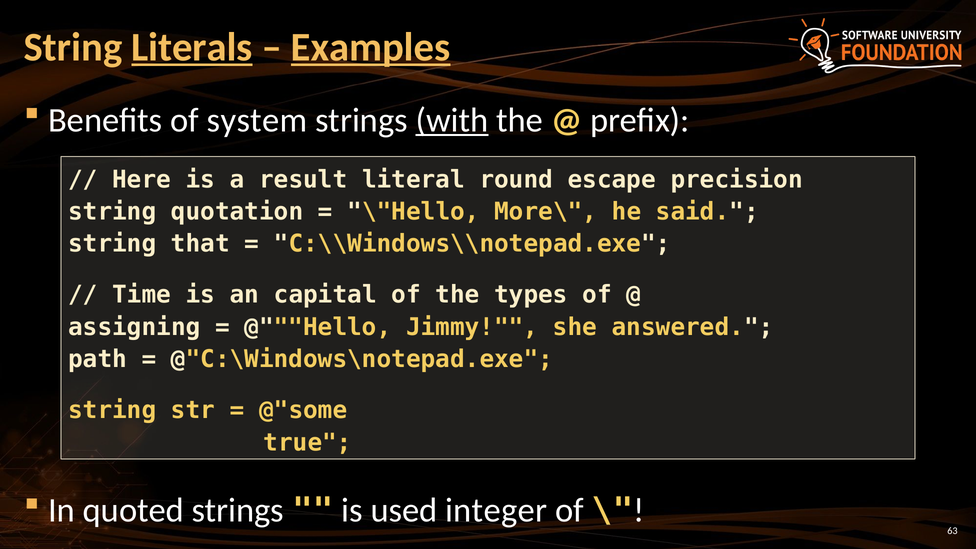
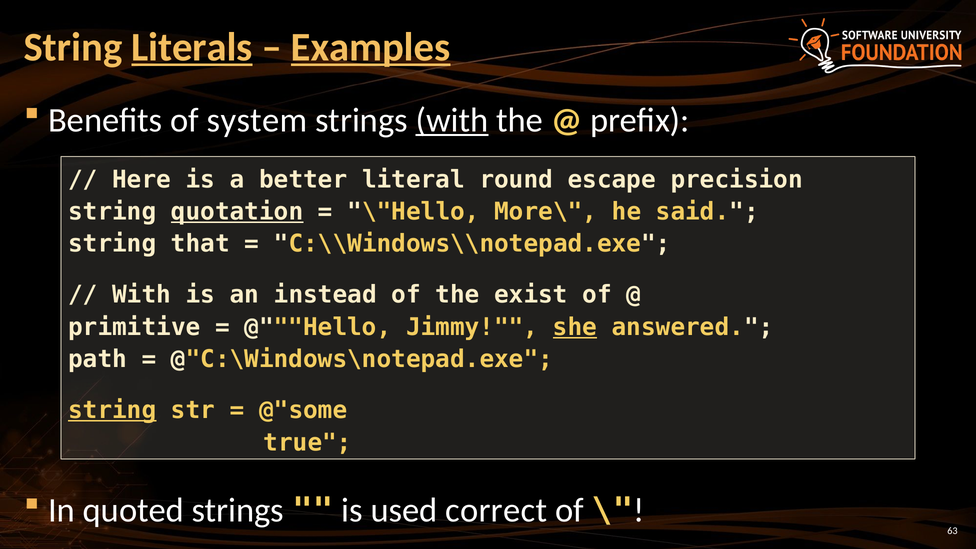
result: result -> better
quotation underline: none -> present
Time at (142, 295): Time -> With
capital: capital -> instead
types: types -> exist
assigning: assigning -> primitive
she underline: none -> present
string at (112, 410) underline: none -> present
integer: integer -> correct
